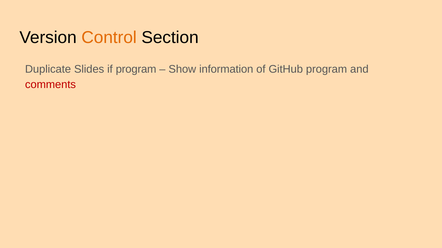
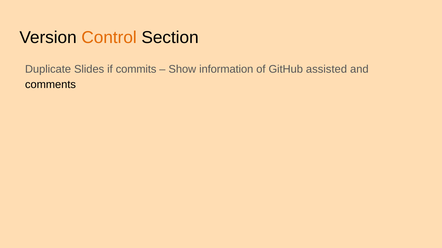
if program: program -> commits
GitHub program: program -> assisted
comments colour: red -> black
